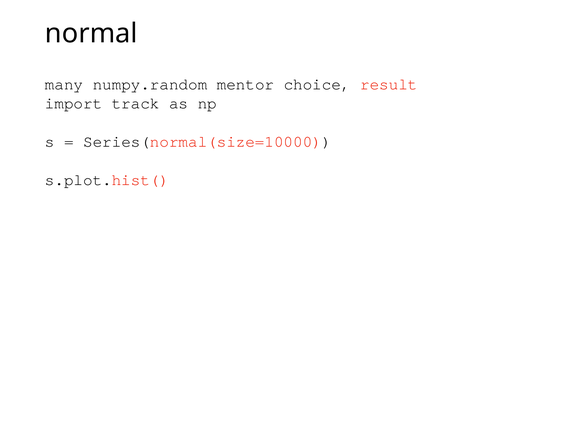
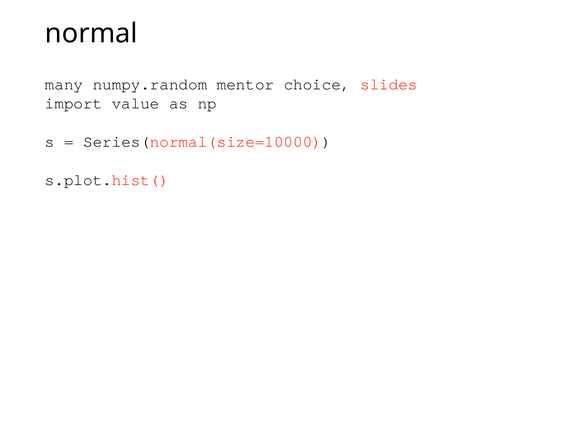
result: result -> slides
track: track -> value
